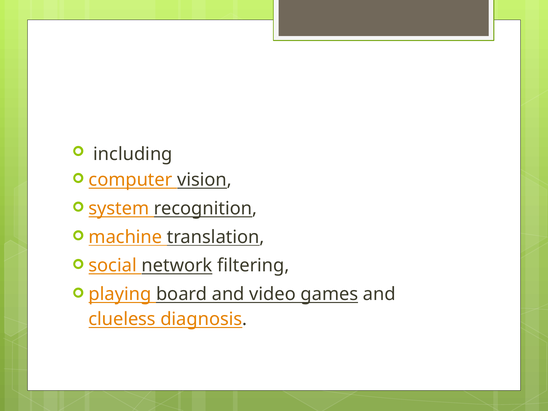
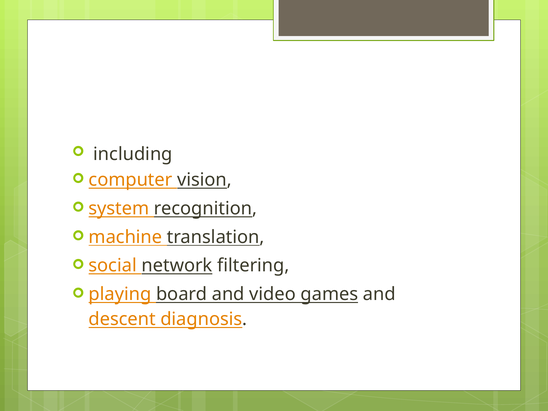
clueless: clueless -> descent
